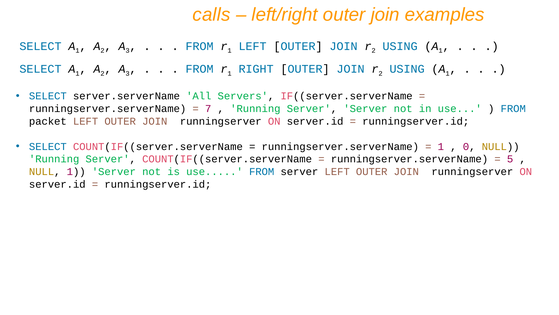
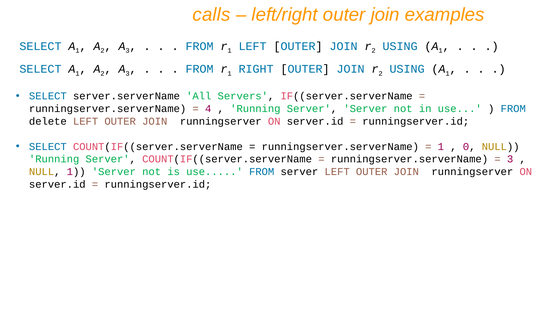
7: 7 -> 4
packet: packet -> delete
5 at (510, 159): 5 -> 3
